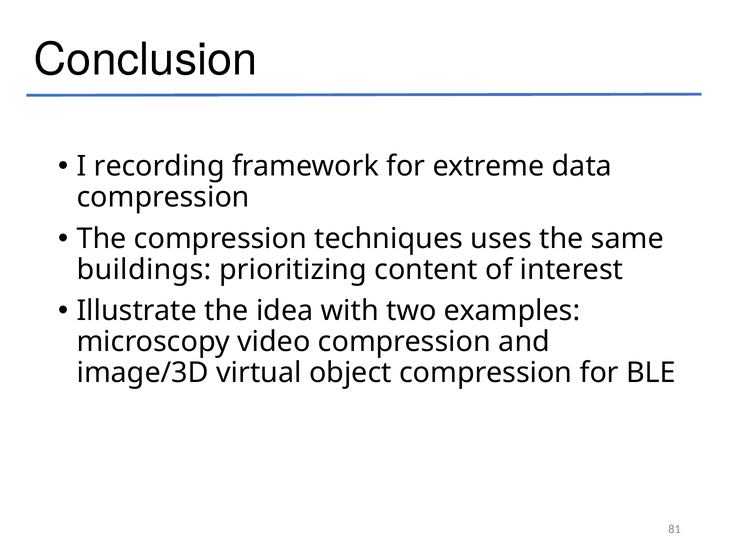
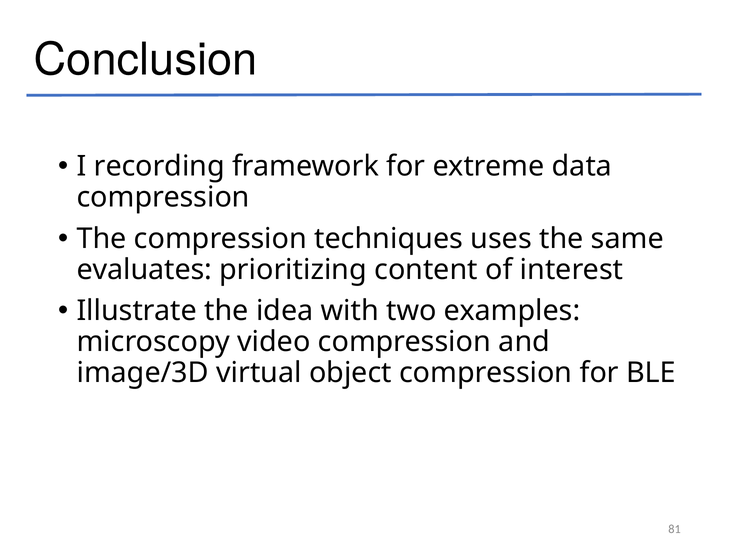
buildings: buildings -> evaluates
